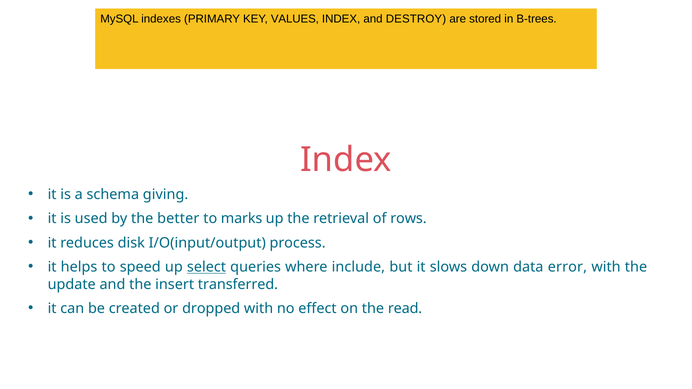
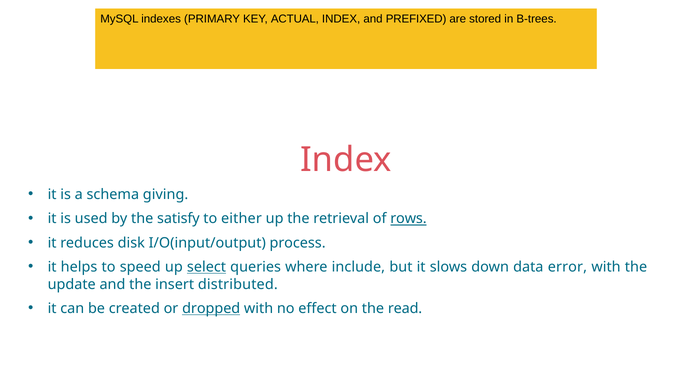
VALUES: VALUES -> ACTUAL
DESTROY: DESTROY -> PREFIXED
better: better -> satisfy
marks: marks -> either
rows underline: none -> present
transferred: transferred -> distributed
dropped underline: none -> present
